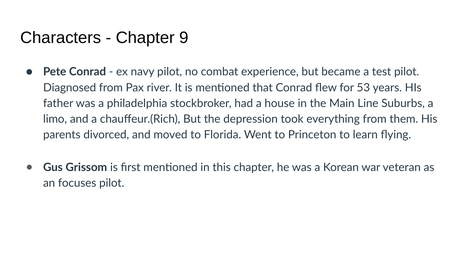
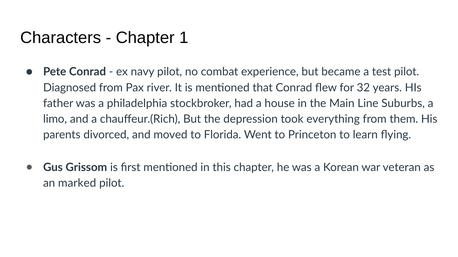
9: 9 -> 1
53: 53 -> 32
focuses: focuses -> marked
